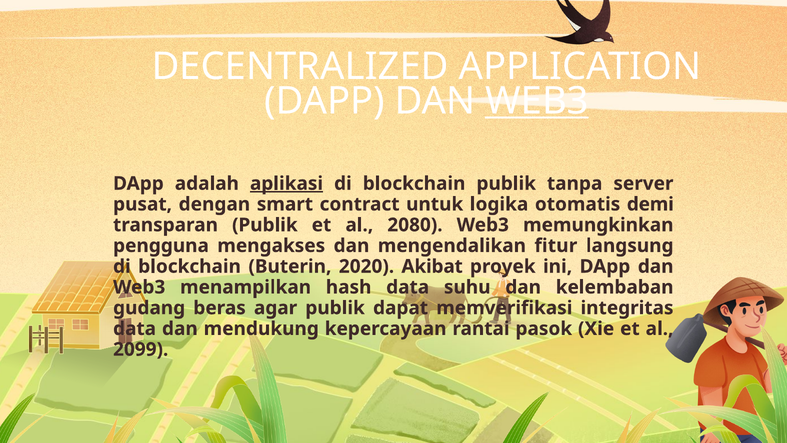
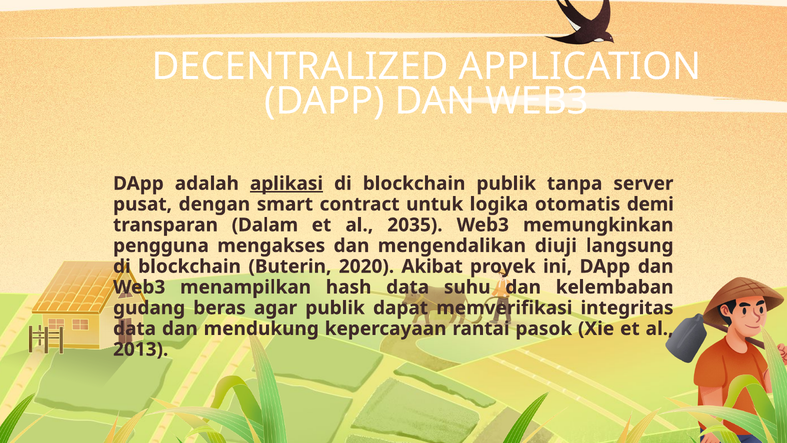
WEB3 at (537, 101) underline: present -> none
transparan Publik: Publik -> Dalam
2080: 2080 -> 2035
fitur: fitur -> diuji
2099: 2099 -> 2013
